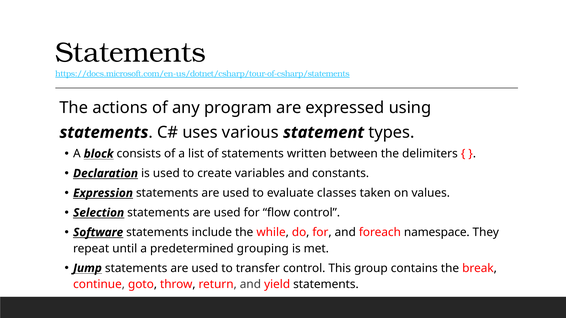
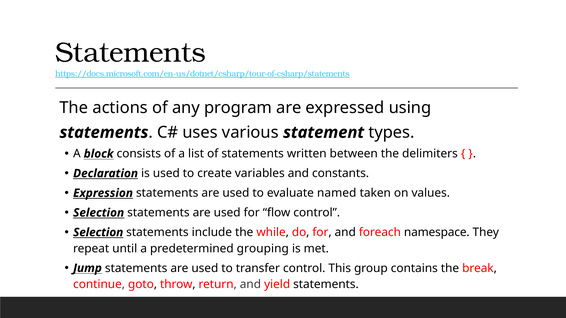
classes: classes -> named
Software at (98, 233): Software -> Selection
